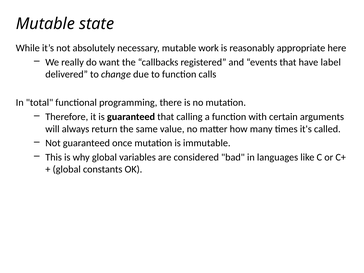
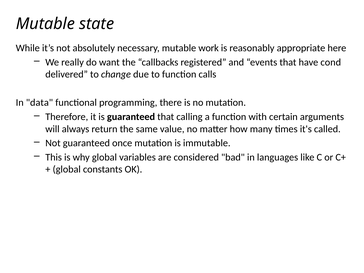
label: label -> cond
total: total -> data
